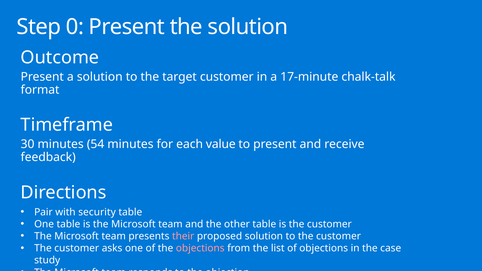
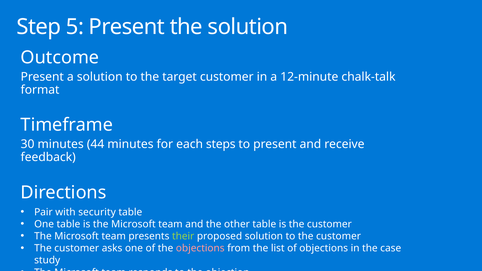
0: 0 -> 5
17-minute: 17-minute -> 12-minute
54: 54 -> 44
value: value -> steps
their colour: pink -> light green
